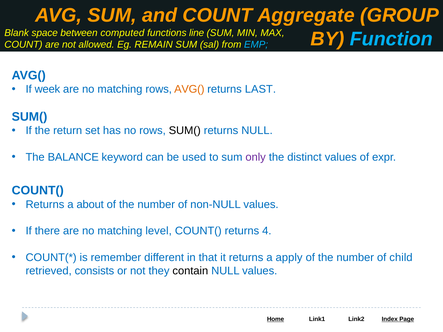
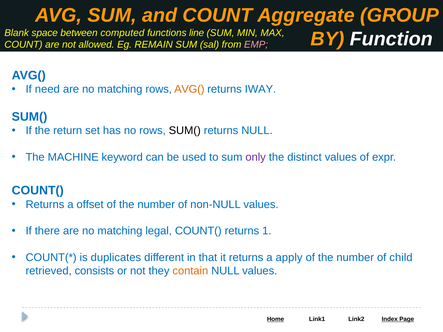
Function colour: light blue -> white
EMP colour: light blue -> pink
week: week -> need
LAST: LAST -> IWAY
BALANCE: BALANCE -> MACHINE
about: about -> offset
level: level -> legal
4: 4 -> 1
remember: remember -> duplicates
contain colour: black -> orange
